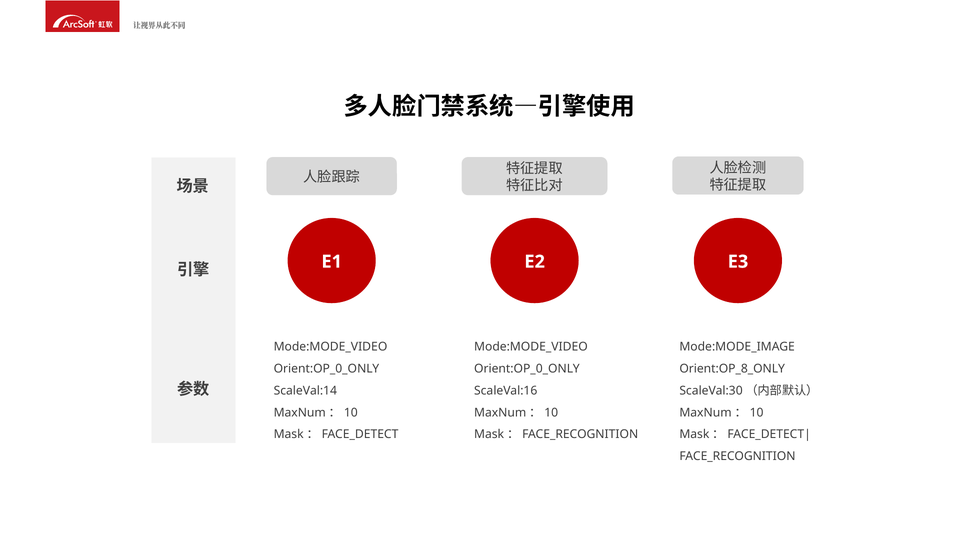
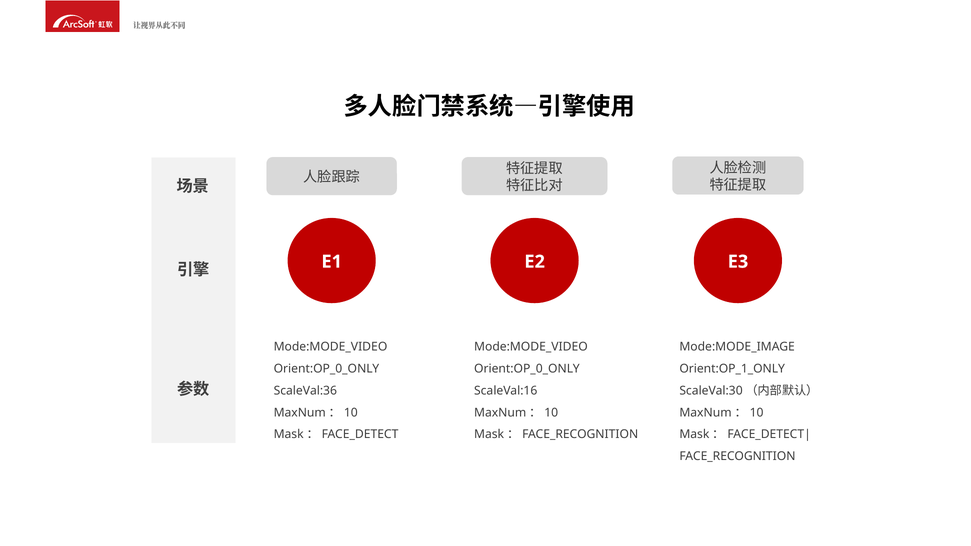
Orient:OP_8_ONLY: Orient:OP_8_ONLY -> Orient:OP_1_ONLY
ScaleVal:14: ScaleVal:14 -> ScaleVal:36
